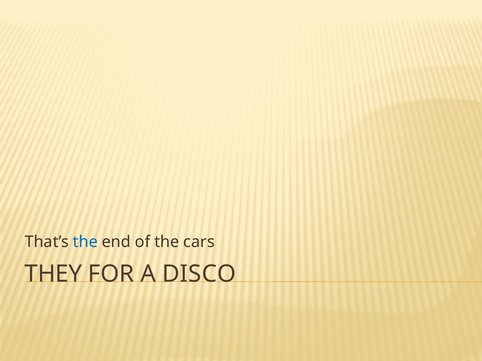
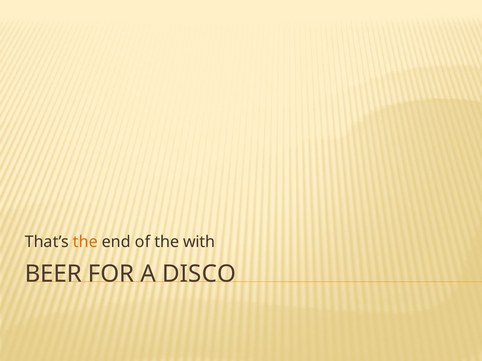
the at (85, 242) colour: blue -> orange
cars: cars -> with
THEY: THEY -> BEER
